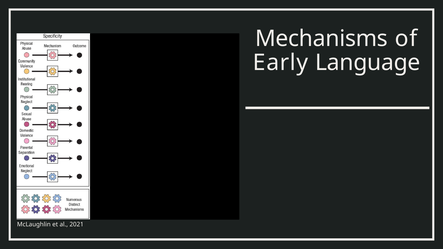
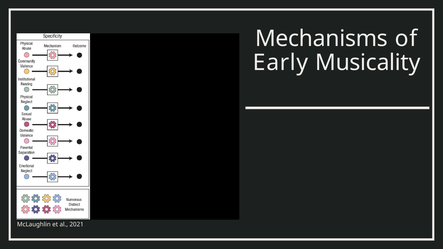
Language: Language -> Musicality
